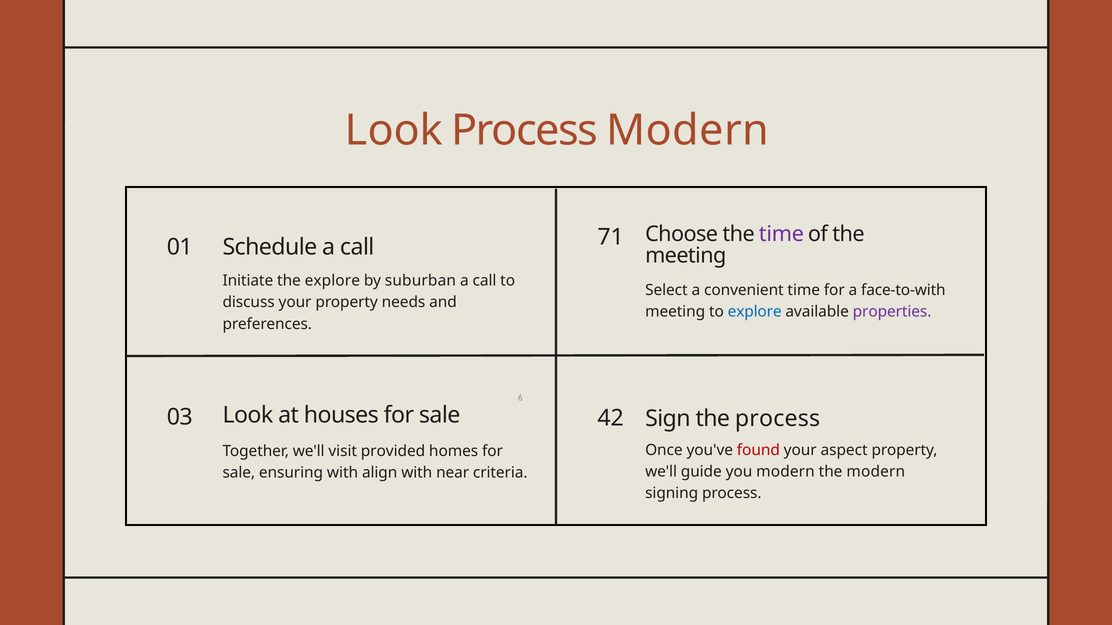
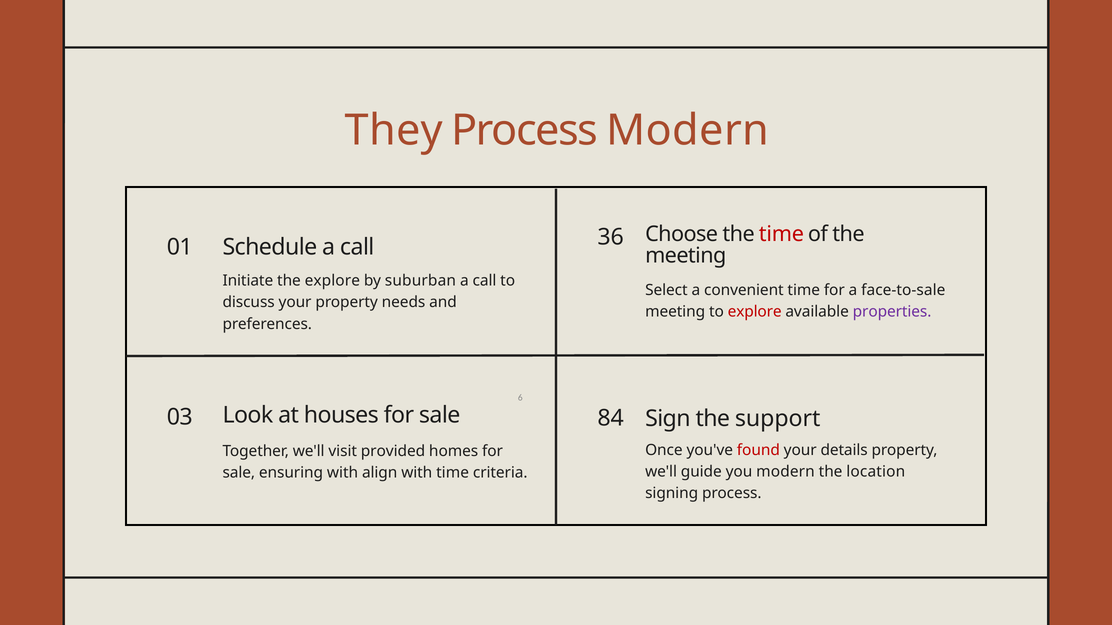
Look at (394, 131): Look -> They
time at (781, 234) colour: purple -> red
71: 71 -> 36
face-to-with: face-to-with -> face-to-sale
explore at (755, 312) colour: blue -> red
42: 42 -> 84
the process: process -> support
aspect: aspect -> details
the modern: modern -> location
with near: near -> time
